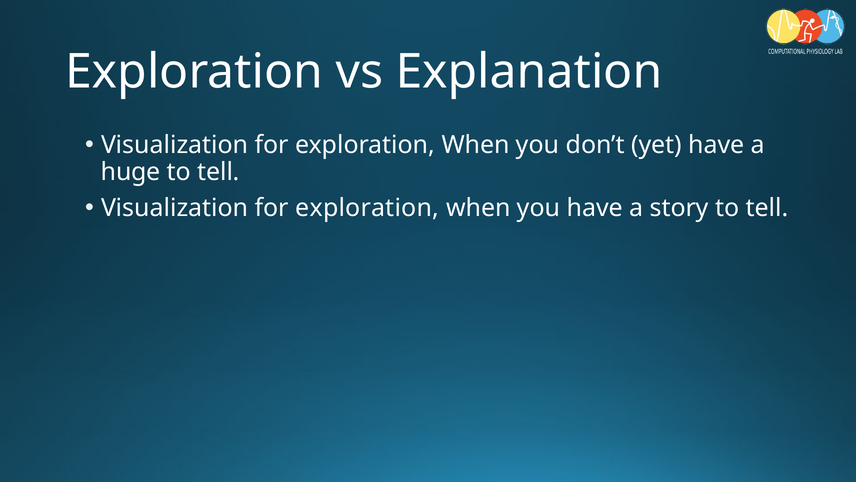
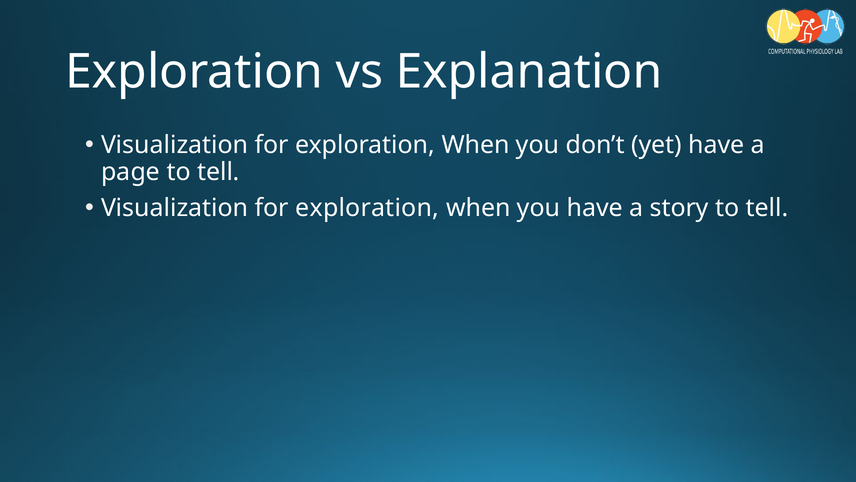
huge: huge -> page
